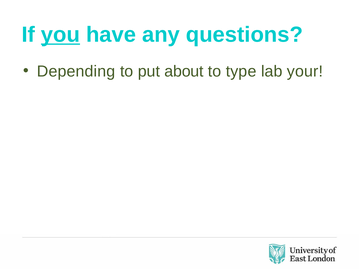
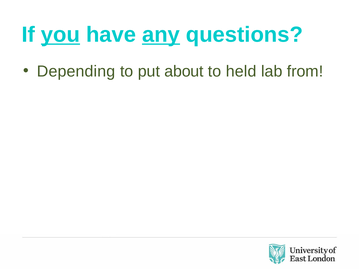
any underline: none -> present
type: type -> held
your: your -> from
